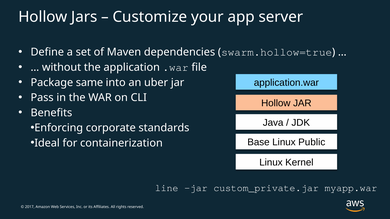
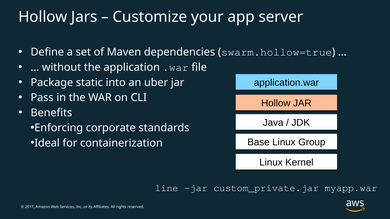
same: same -> static
Public: Public -> Group
